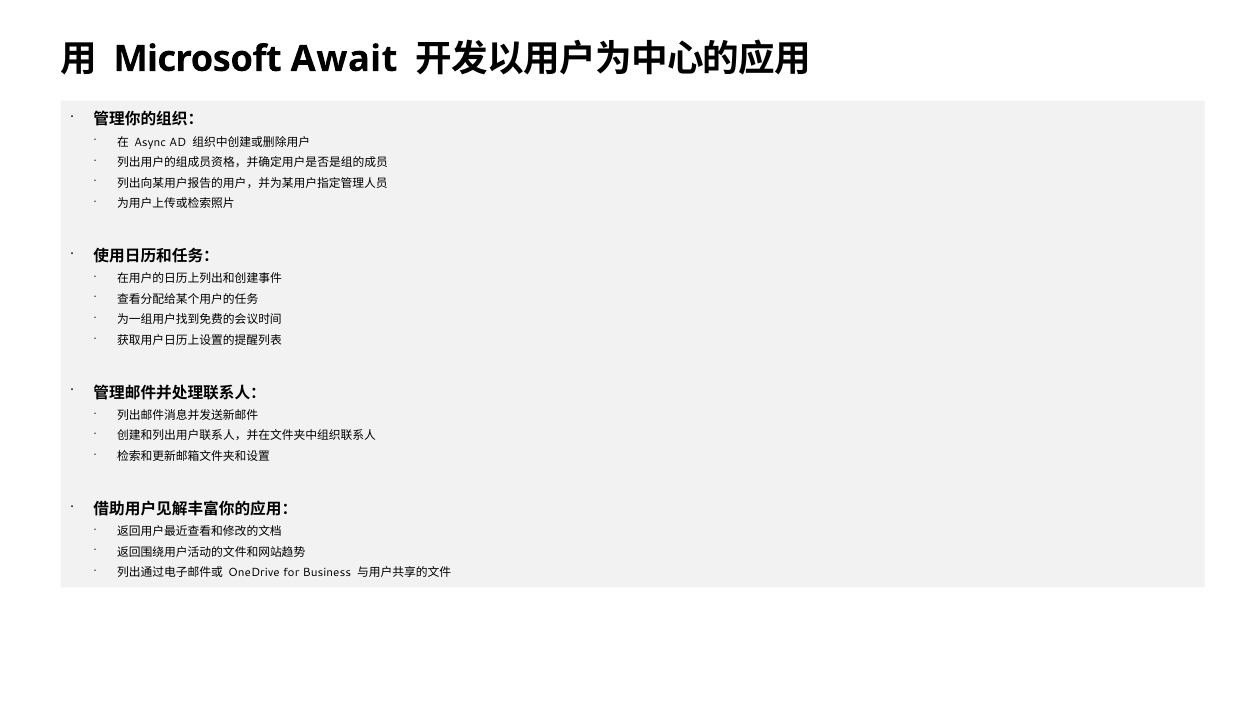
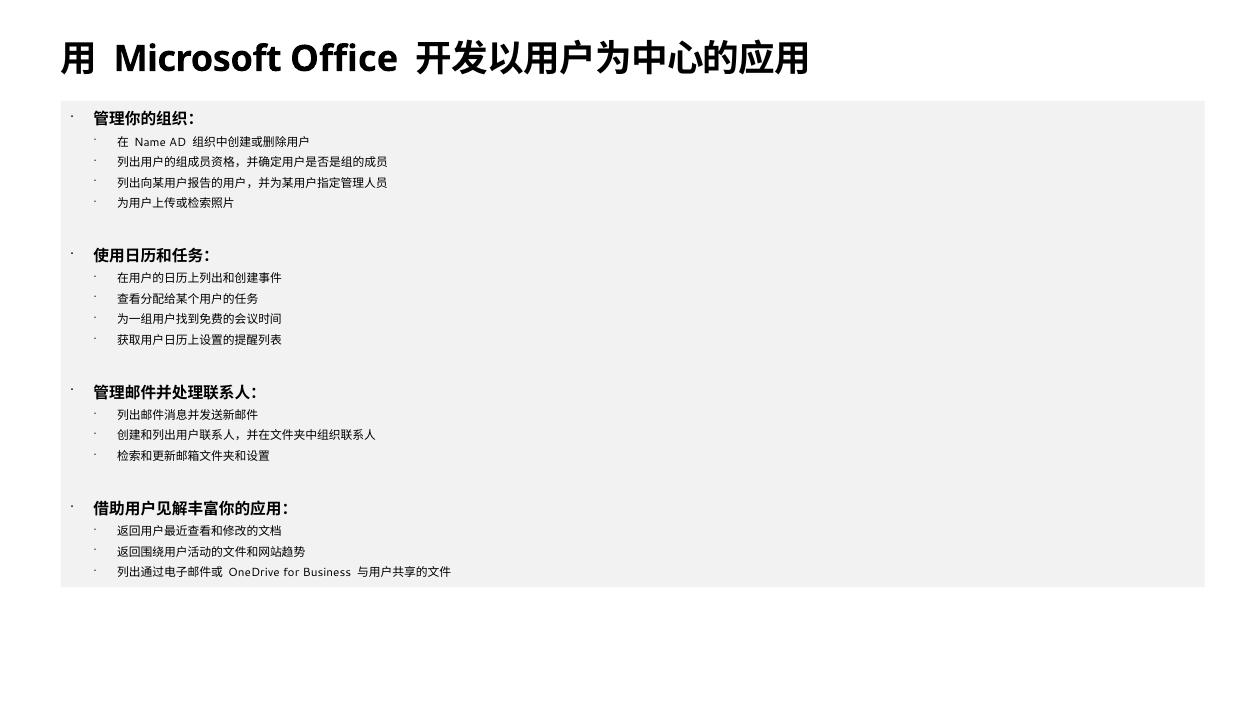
Await: Await -> Office
Async: Async -> Name
